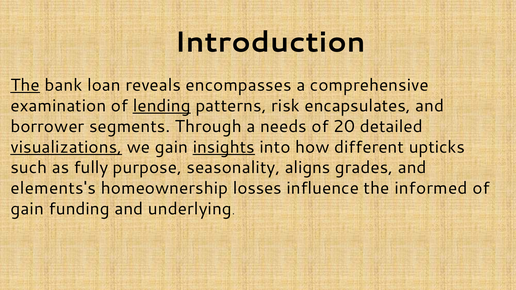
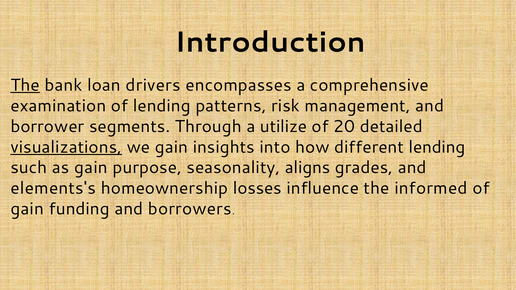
reveals: reveals -> drivers
lending at (162, 106) underline: present -> none
encapsulates: encapsulates -> management
needs: needs -> utilize
insights underline: present -> none
different upticks: upticks -> lending
as fully: fully -> gain
underlying: underlying -> borrowers
